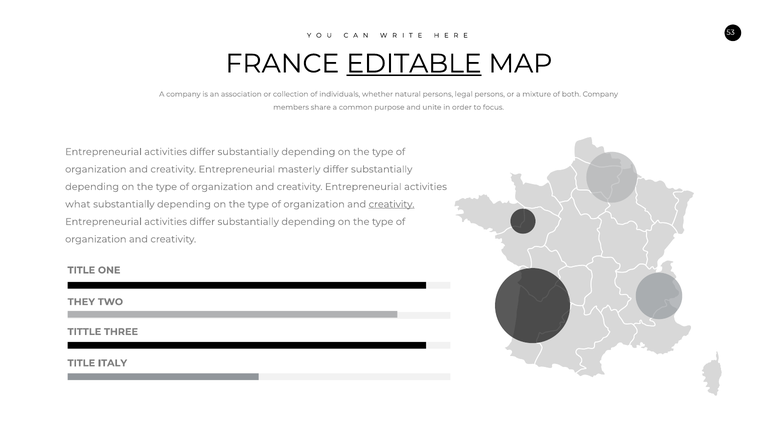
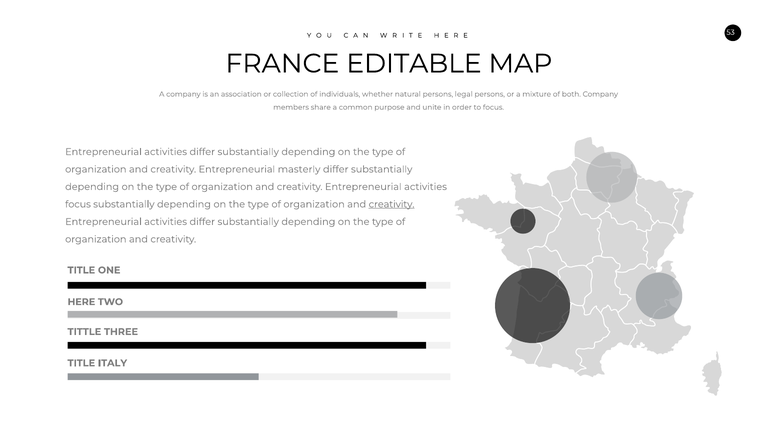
EDITABLE underline: present -> none
what at (78, 204): what -> focus
THEY: THEY -> HERE
